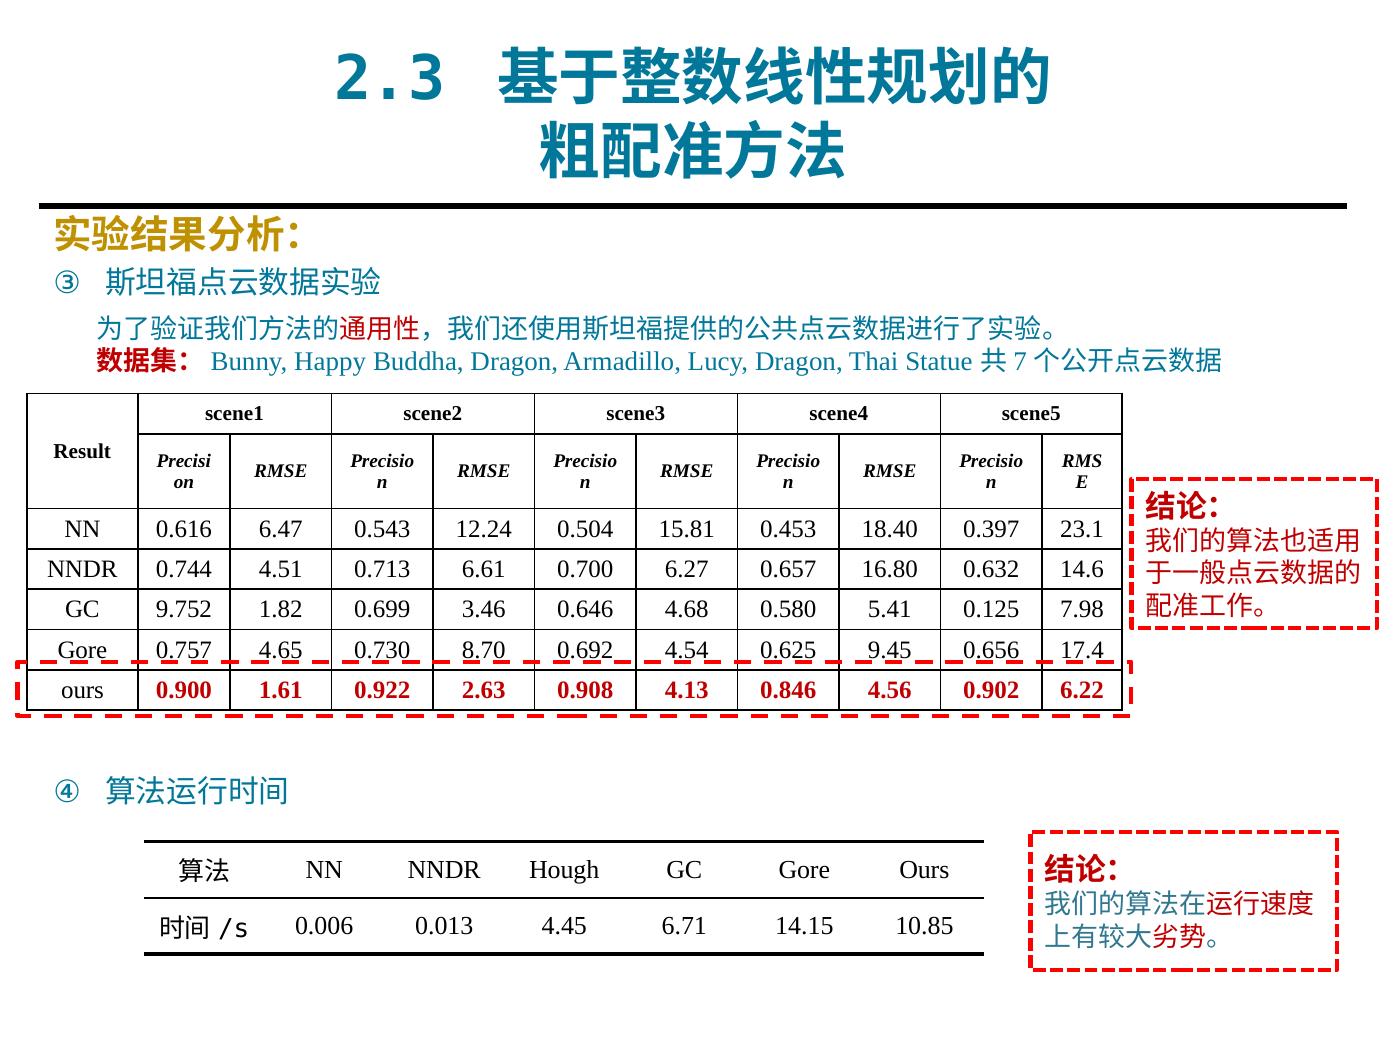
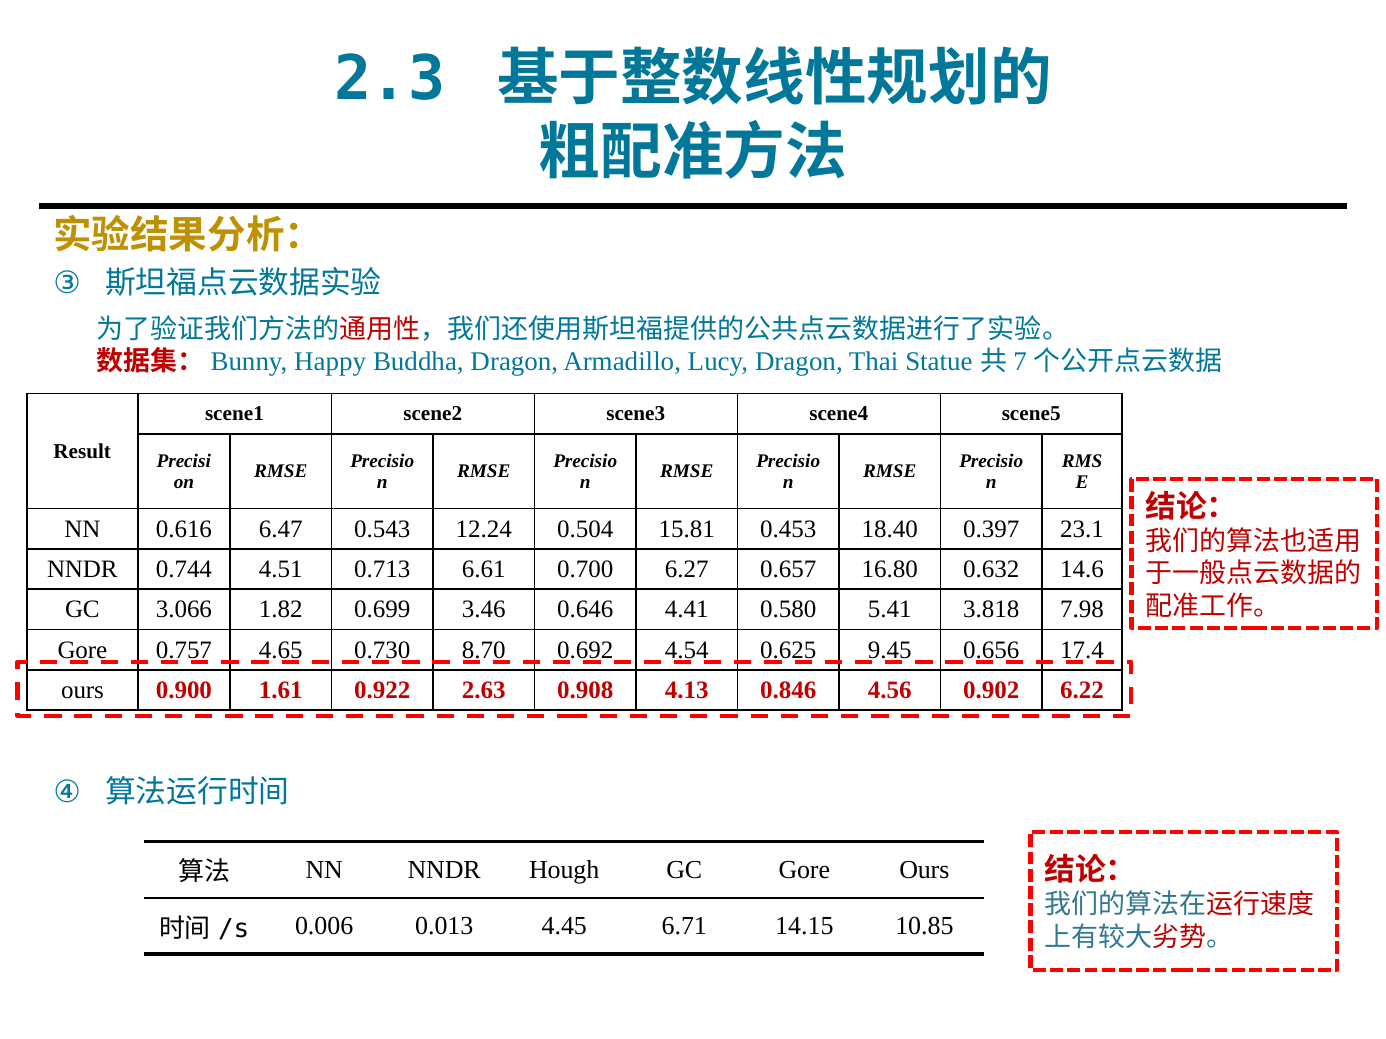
9.752: 9.752 -> 3.066
4.68: 4.68 -> 4.41
0.125: 0.125 -> 3.818
